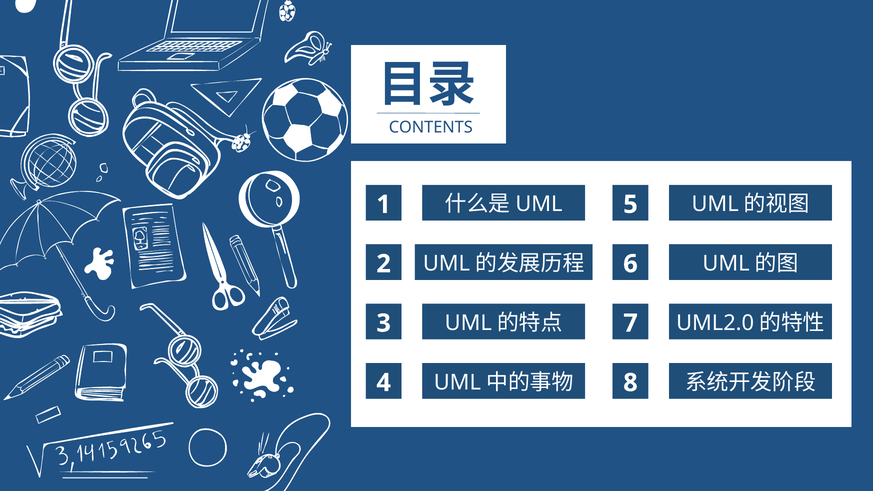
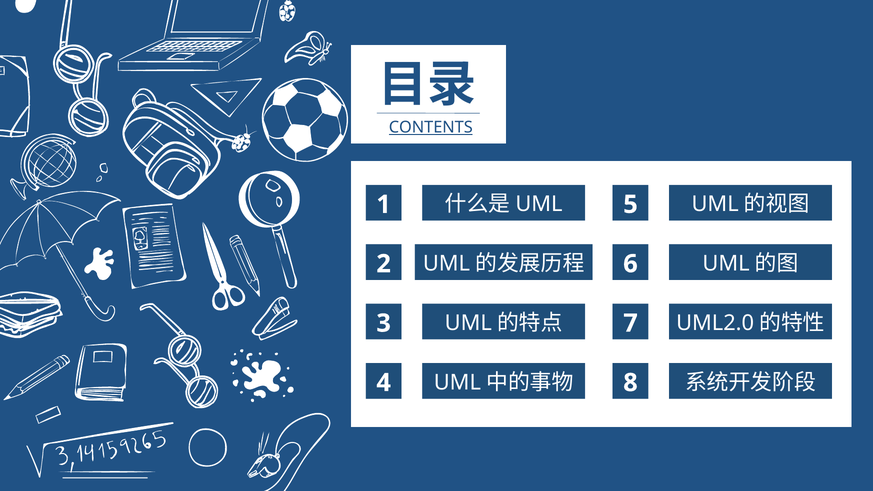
CONTENTS underline: none -> present
